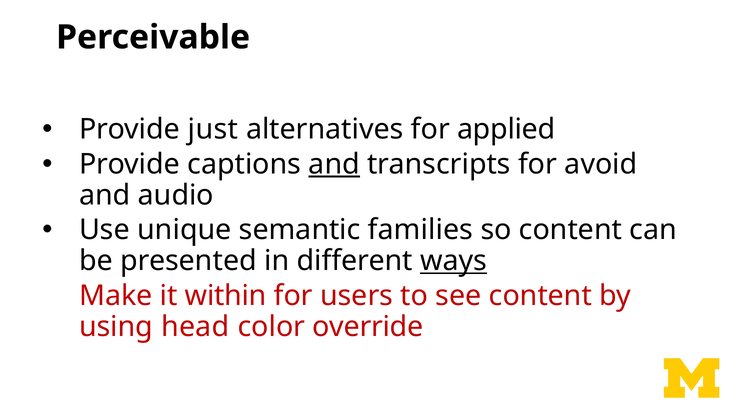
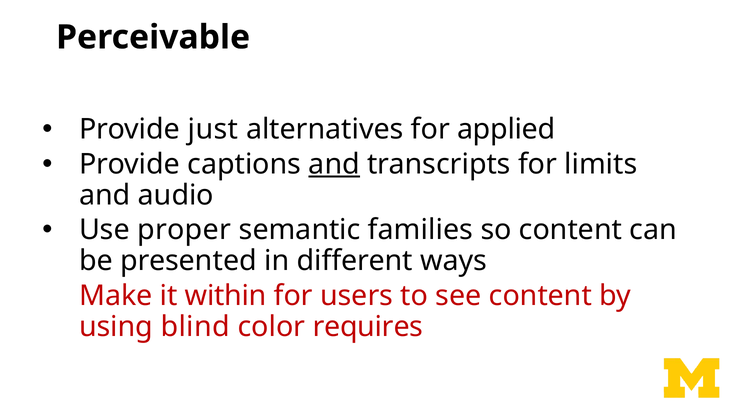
avoid: avoid -> limits
unique: unique -> proper
ways underline: present -> none
head: head -> blind
override: override -> requires
